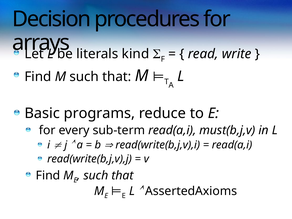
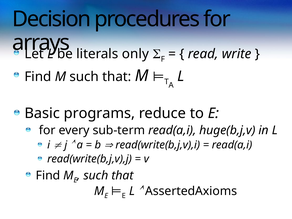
kind: kind -> only
must(b,j,v: must(b,j,v -> huge(b,j,v
